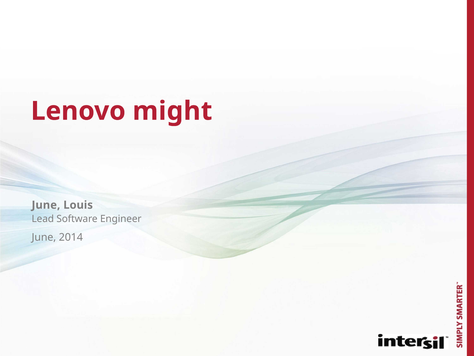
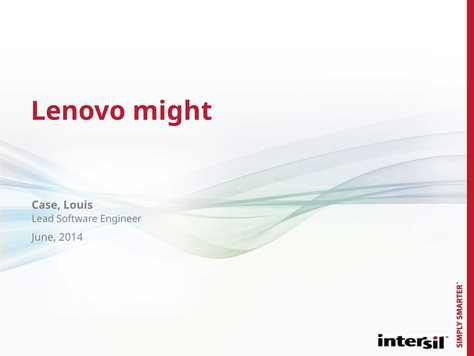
June at (46, 205): June -> Case
